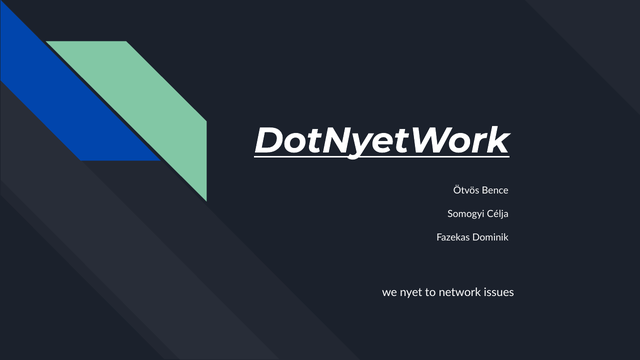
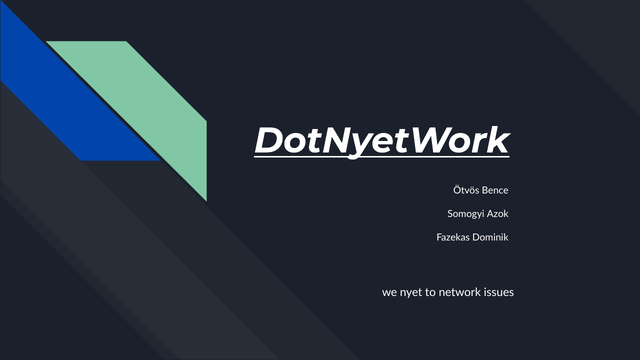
Célja: Célja -> Azok
